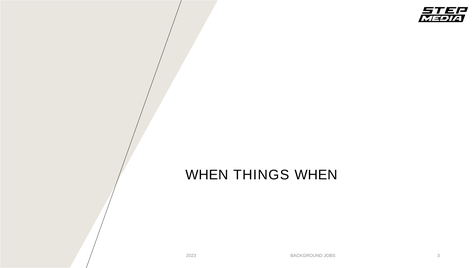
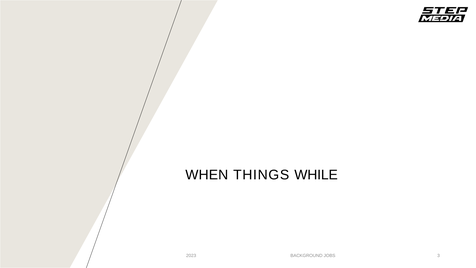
THINGS WHEN: WHEN -> WHILE
